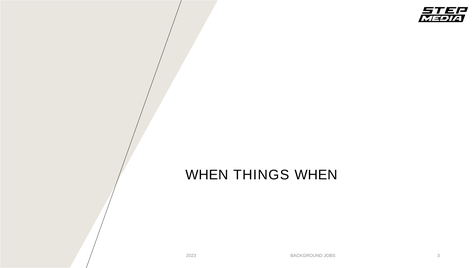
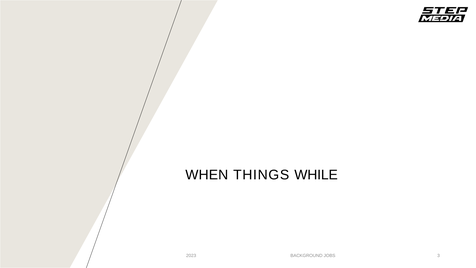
THINGS WHEN: WHEN -> WHILE
